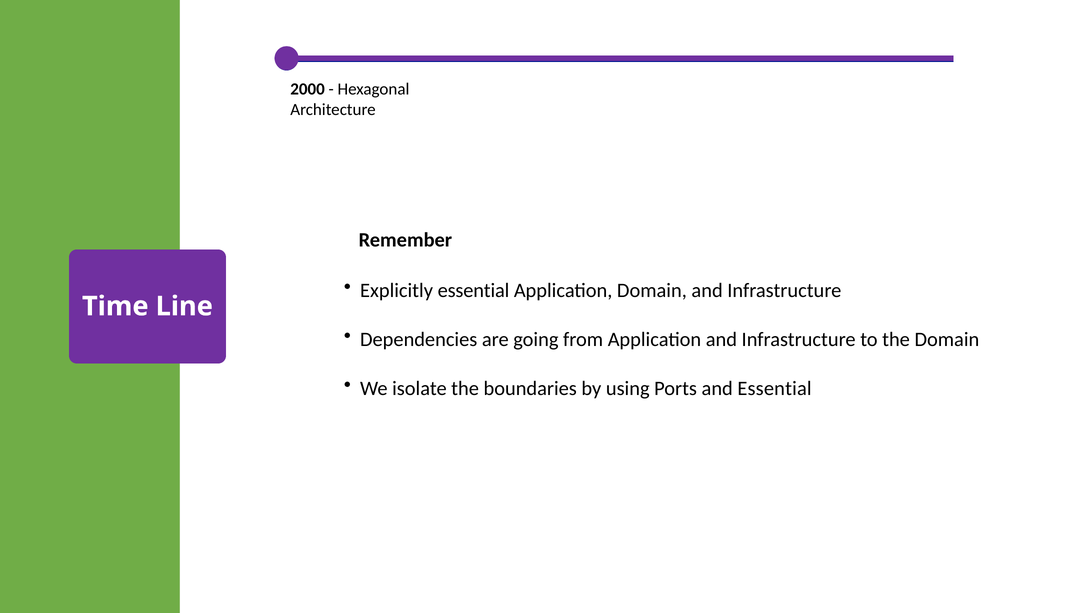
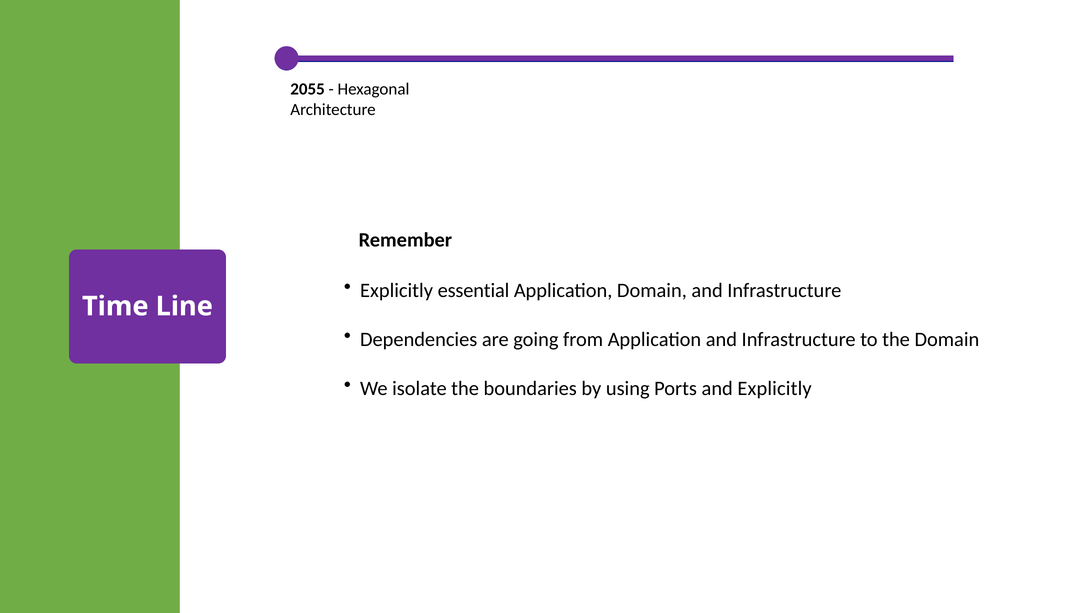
2000: 2000 -> 2055
and Essential: Essential -> Explicitly
